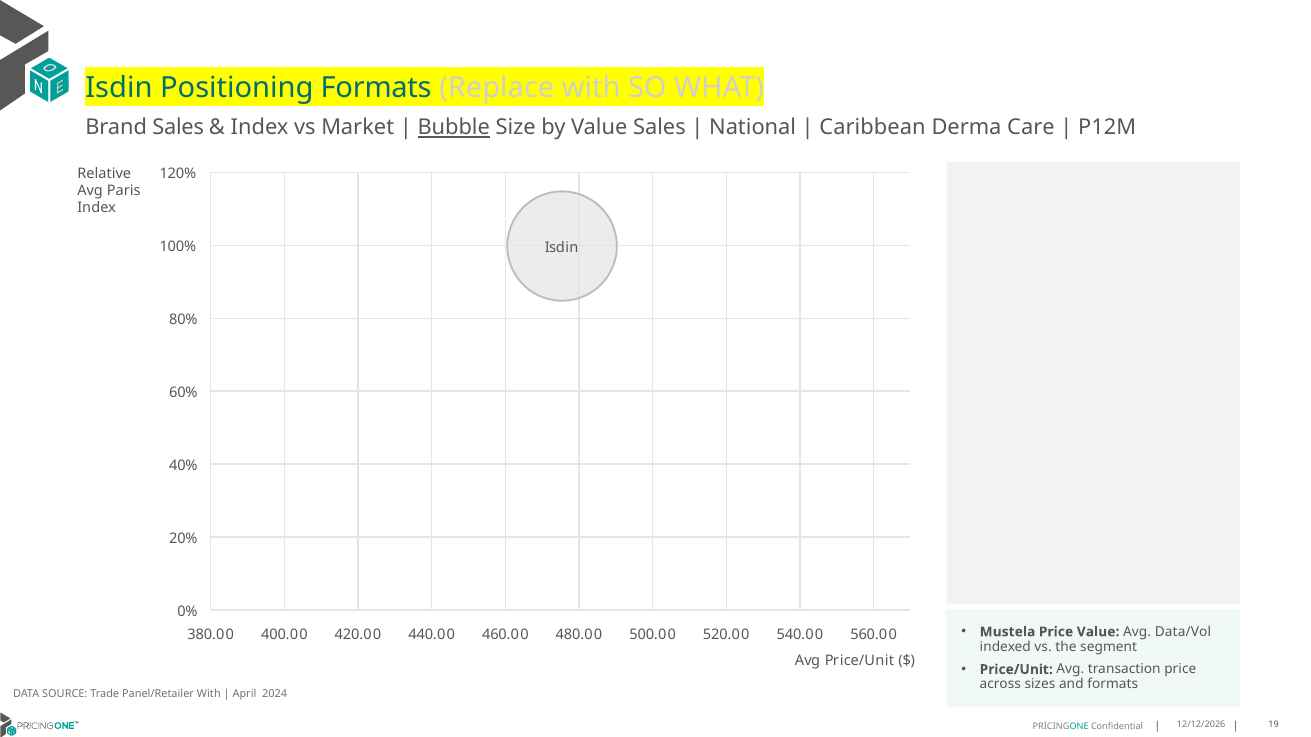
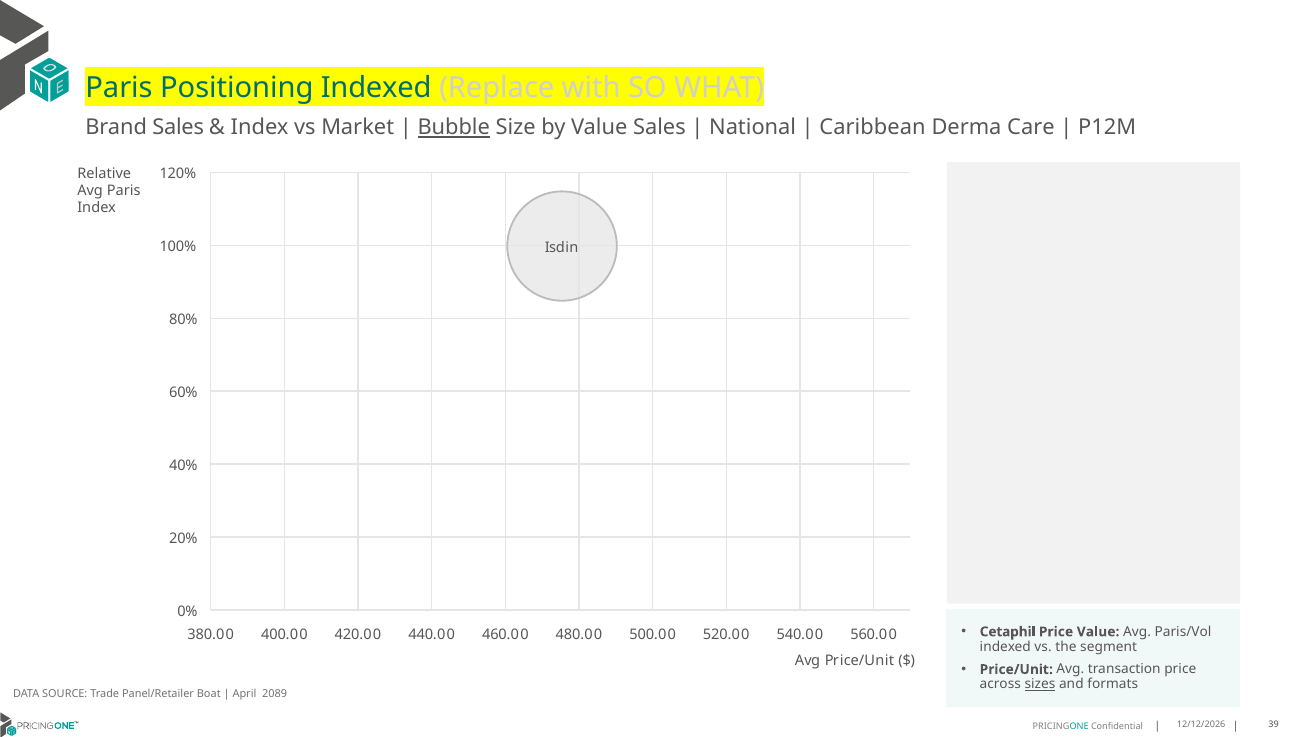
Isdin at (119, 88): Isdin -> Paris
Positioning Formats: Formats -> Indexed
Mustela: Mustela -> Cetaphil
Data/Vol: Data/Vol -> Paris/Vol
sizes underline: none -> present
Panel/Retailer With: With -> Boat
2024: 2024 -> 2089
19: 19 -> 39
